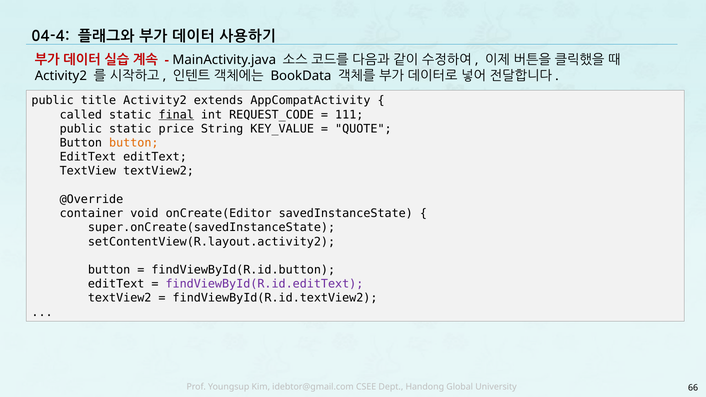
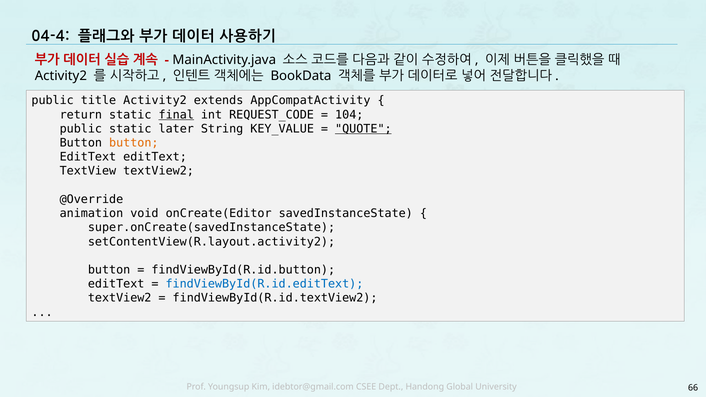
called: called -> return
111: 111 -> 104
price: price -> later
QUOTE underline: none -> present
container: container -> animation
findViewById(R.id.editText colour: purple -> blue
